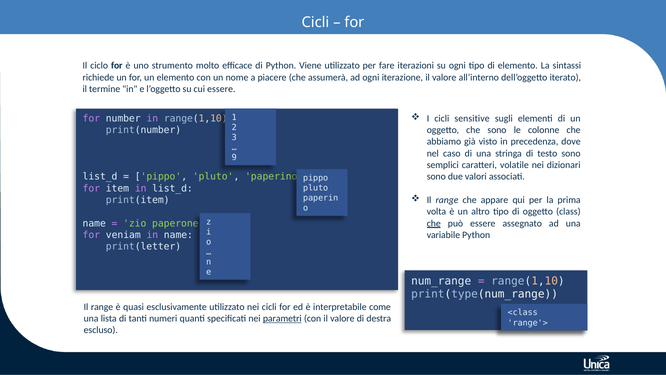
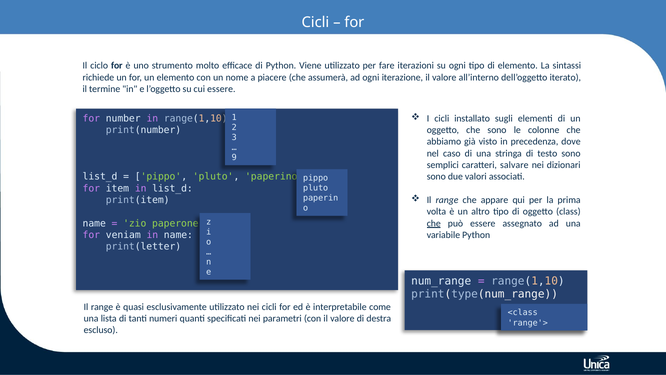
sensitive: sensitive -> installato
volatile: volatile -> salvare
parametri underline: present -> none
